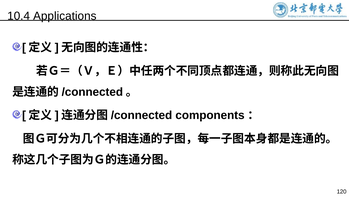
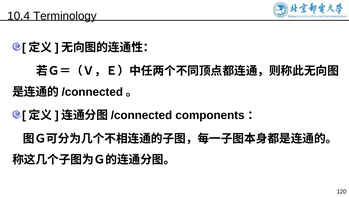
Applications: Applications -> Terminology
